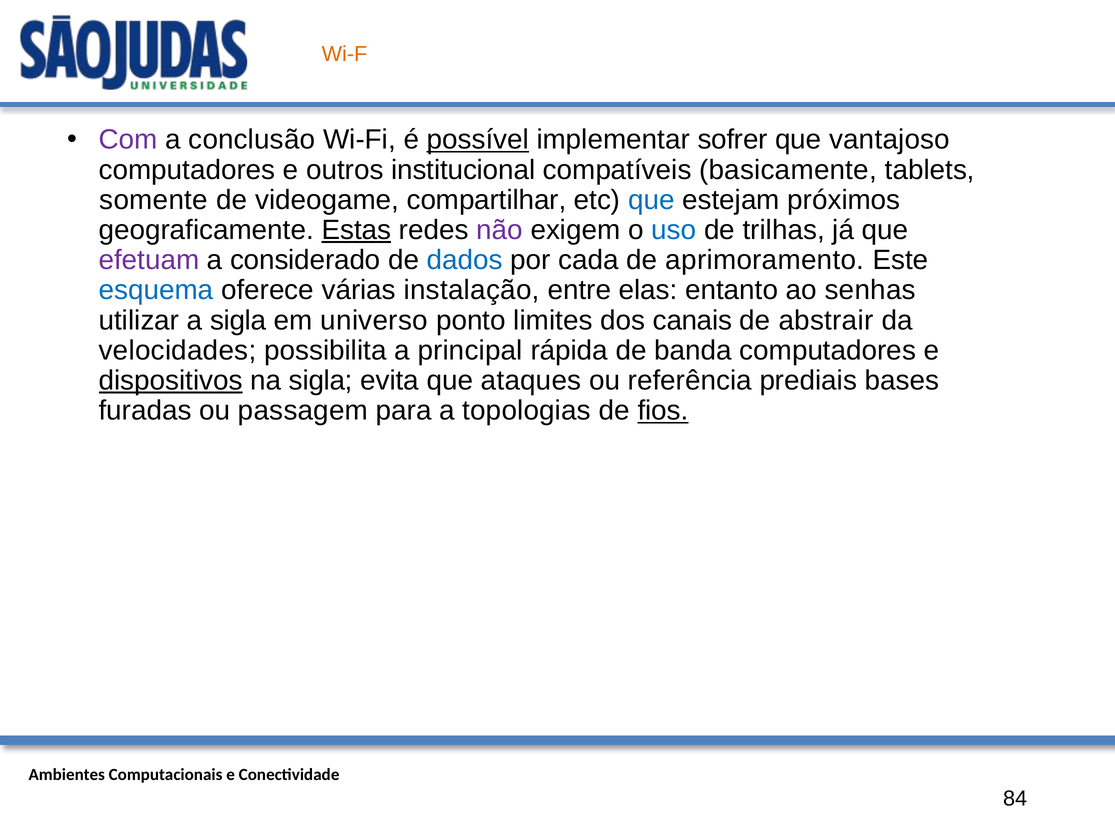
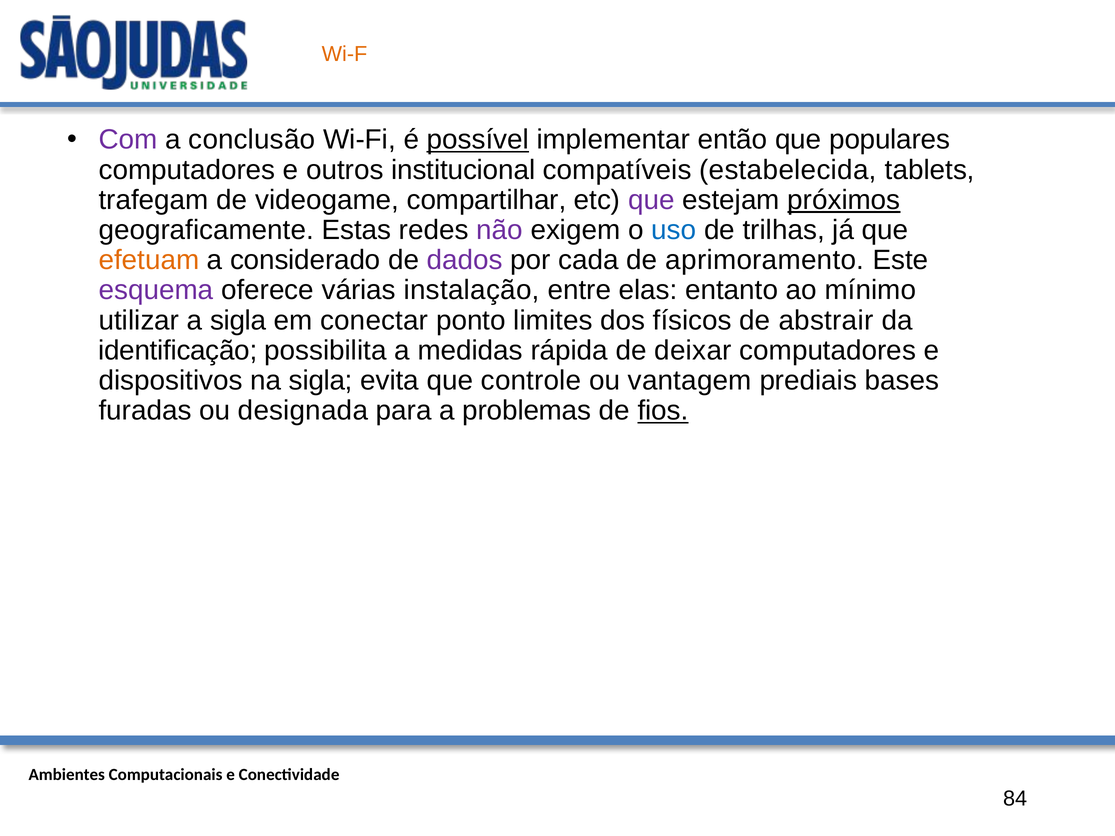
sofrer: sofrer -> então
vantajoso: vantajoso -> populares
basicamente: basicamente -> estabelecida
somente: somente -> trafegam
que at (651, 200) colour: blue -> purple
próximos underline: none -> present
Estas underline: present -> none
efetuam colour: purple -> orange
dados colour: blue -> purple
esquema colour: blue -> purple
senhas: senhas -> mínimo
universo: universo -> conectar
canais: canais -> físicos
velocidades: velocidades -> identificação
principal: principal -> medidas
banda: banda -> deixar
dispositivos underline: present -> none
ataques: ataques -> controle
referência: referência -> vantagem
passagem: passagem -> designada
topologias: topologias -> problemas
